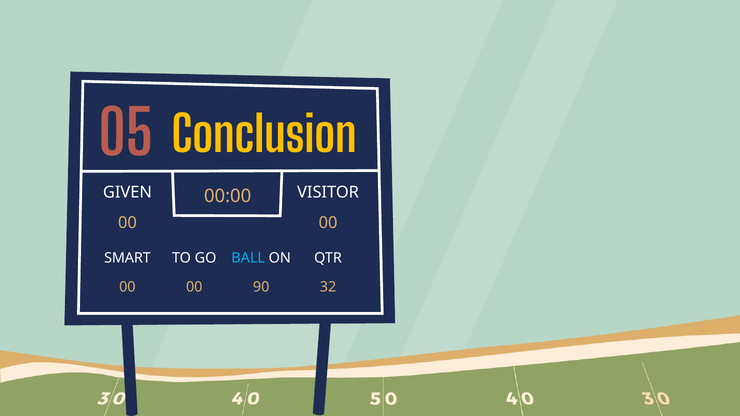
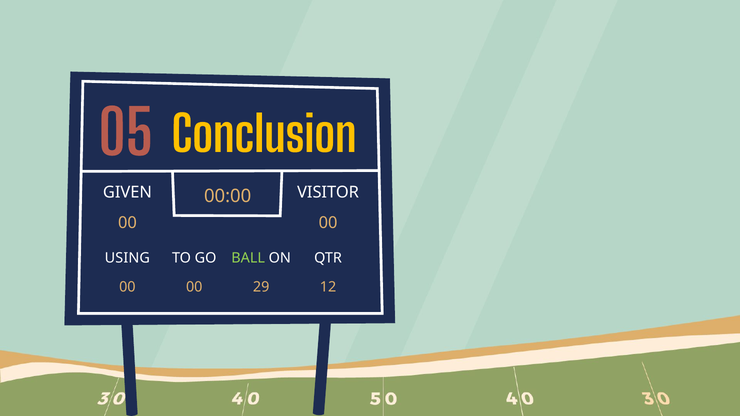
SMART: SMART -> USING
BALL colour: light blue -> light green
90: 90 -> 29
32: 32 -> 12
